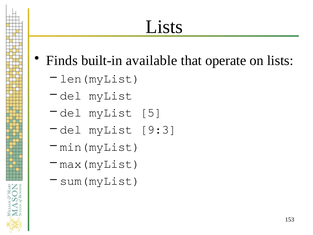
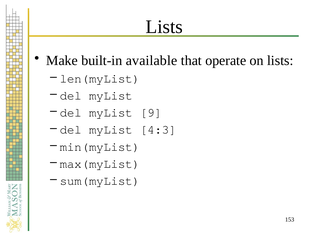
Finds: Finds -> Make
5: 5 -> 9
9:3: 9:3 -> 4:3
